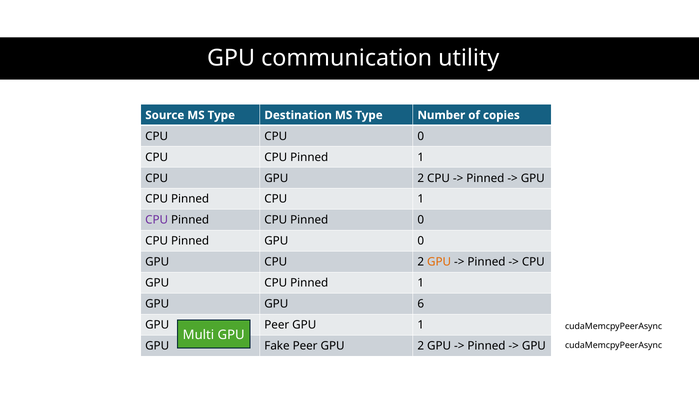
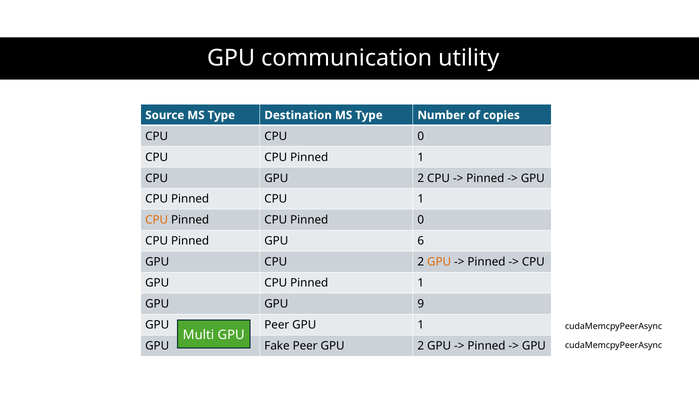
CPU at (157, 220) colour: purple -> orange
GPU 0: 0 -> 6
6: 6 -> 9
